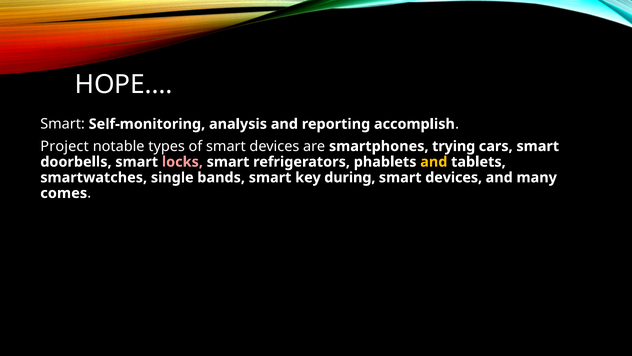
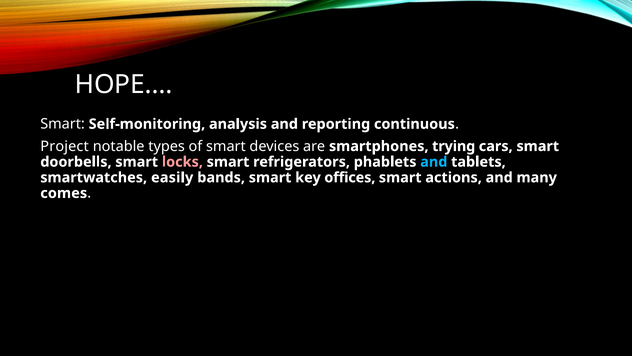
accomplish: accomplish -> continuous
and at (434, 162) colour: yellow -> light blue
single: single -> easily
during: during -> offices
devices at (454, 177): devices -> actions
